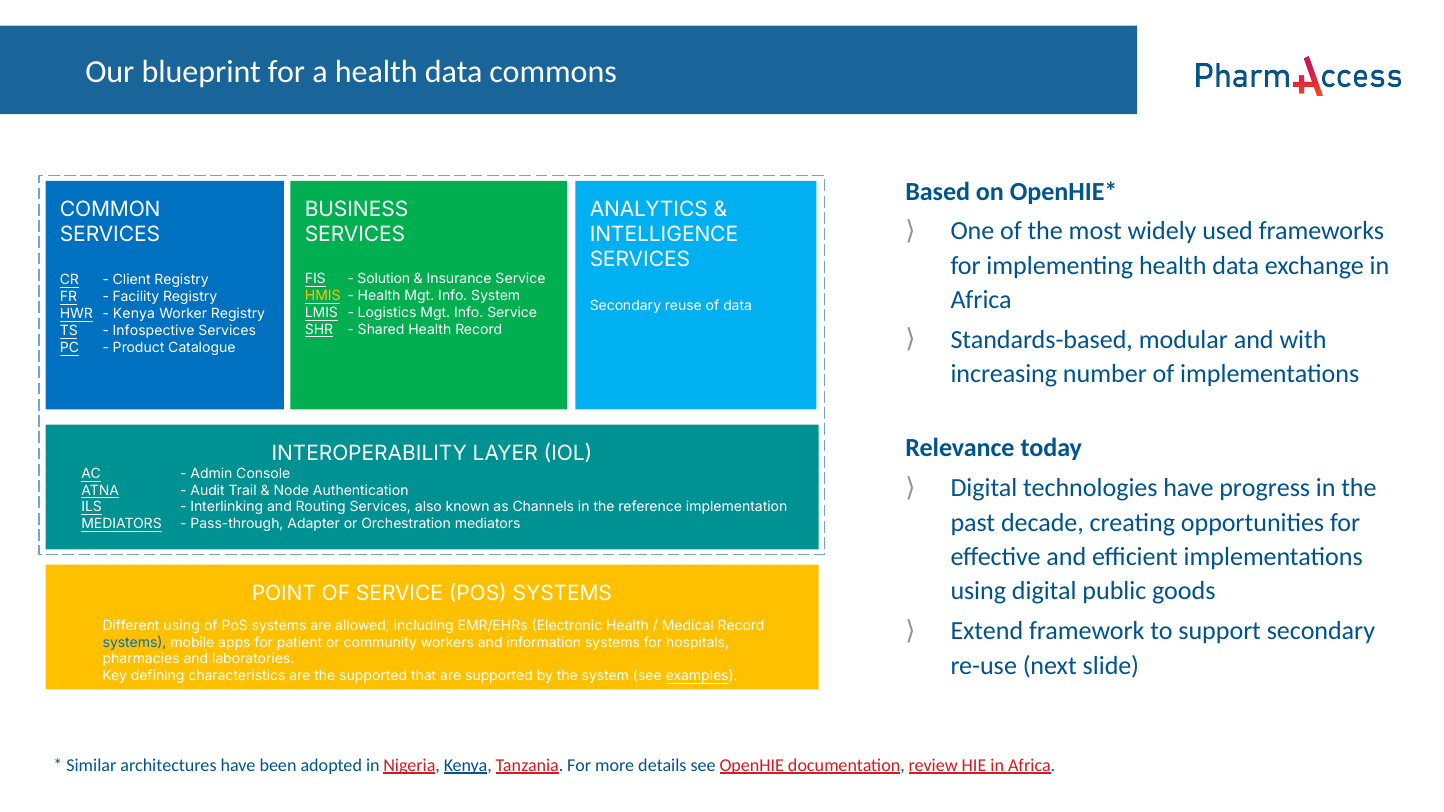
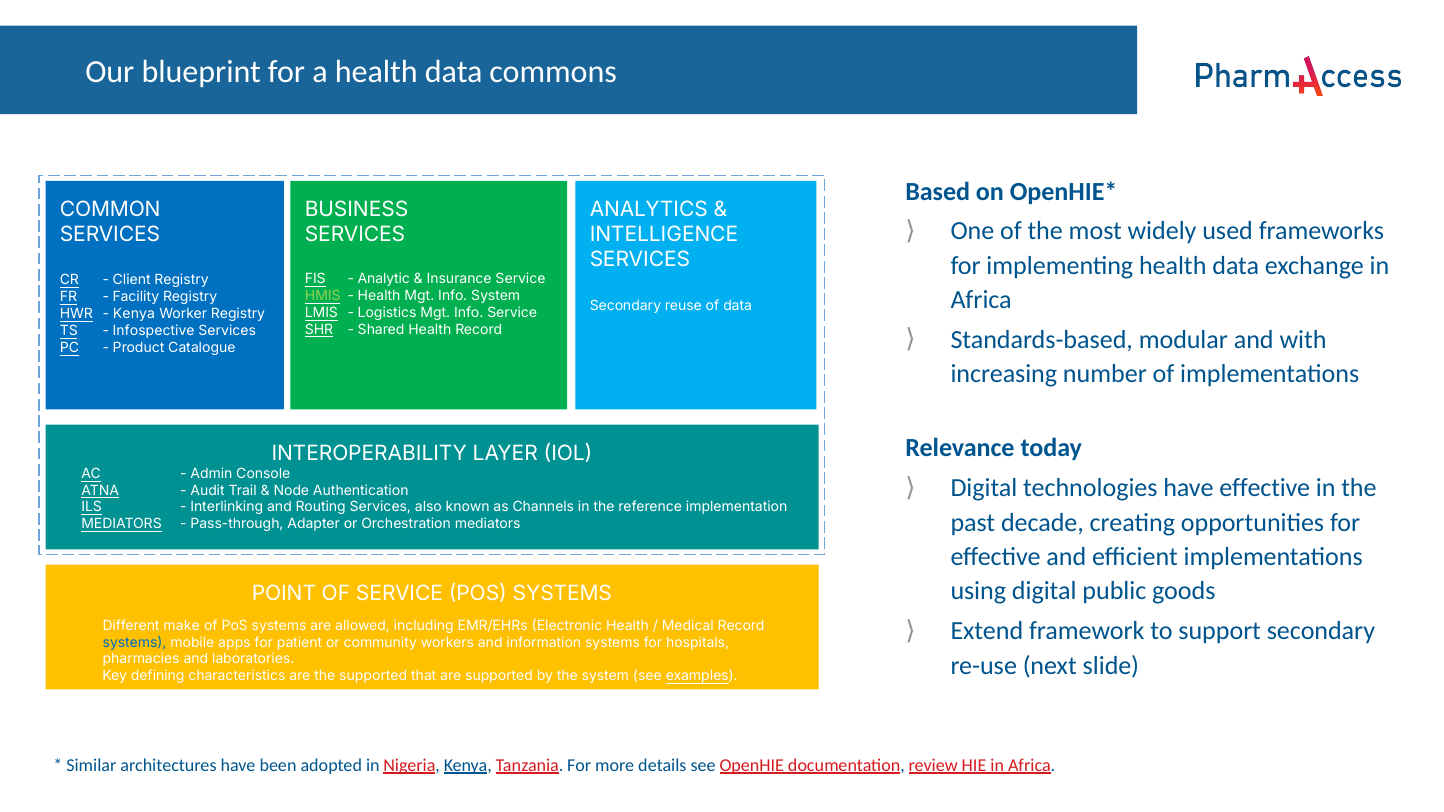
Solution: Solution -> Analytic
HMIS colour: yellow -> light green
have progress: progress -> effective
Different using: using -> make
